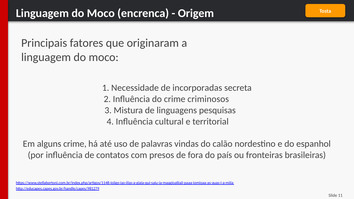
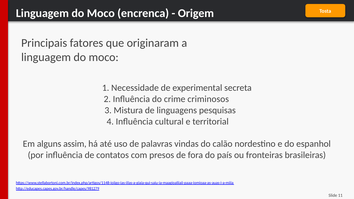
incorporadas: incorporadas -> experimental
alguns crime: crime -> assim
